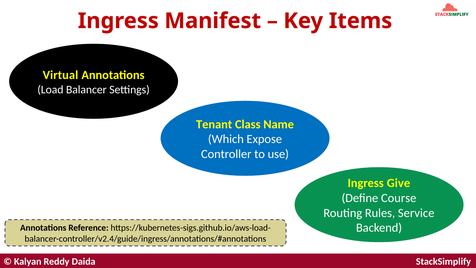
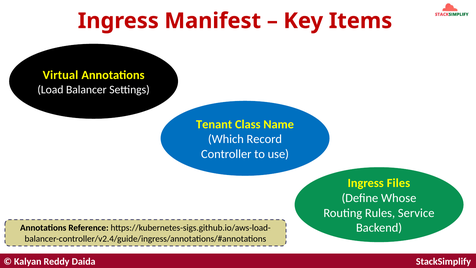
Expose: Expose -> Record
Give: Give -> Files
Course: Course -> Whose
